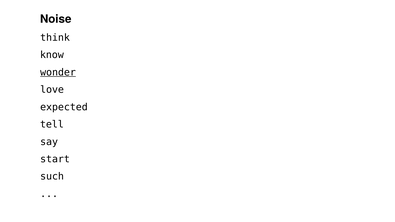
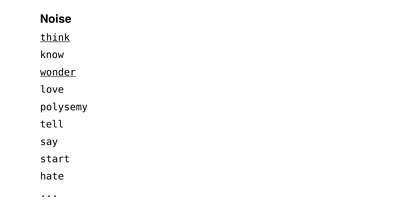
think underline: none -> present
expected: expected -> polysemy
such: such -> hate
